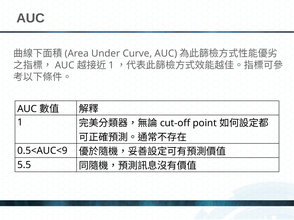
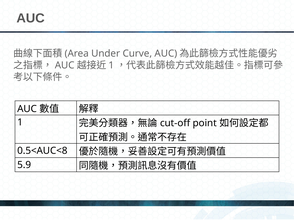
0.5<AUC<9: 0.5<AUC<9 -> 0.5<AUC<8
5.5: 5.5 -> 5.9
